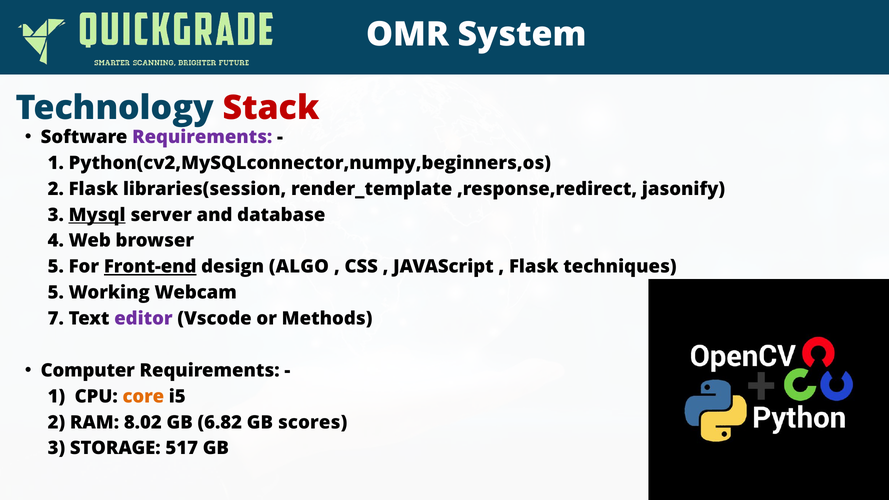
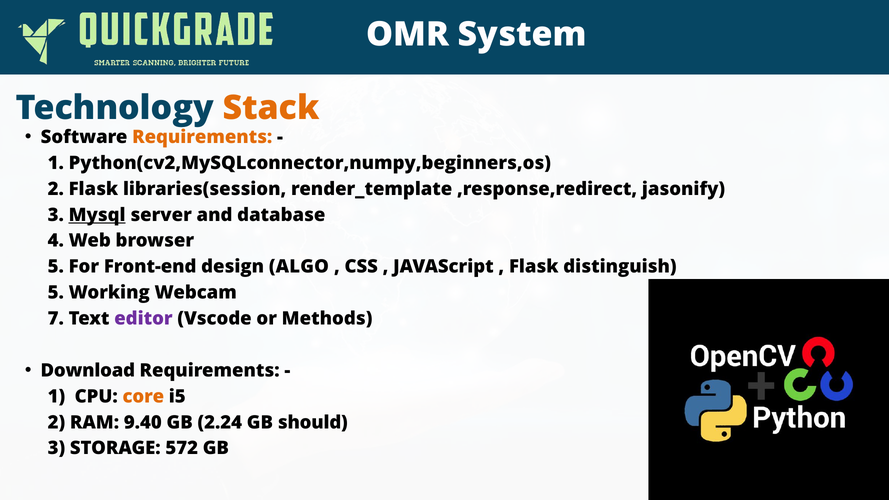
Stack colour: red -> orange
Requirements at (202, 137) colour: purple -> orange
Front-end underline: present -> none
techniques: techniques -> distinguish
Computer: Computer -> Download
8.02: 8.02 -> 9.40
6.82: 6.82 -> 2.24
scores: scores -> should
517: 517 -> 572
